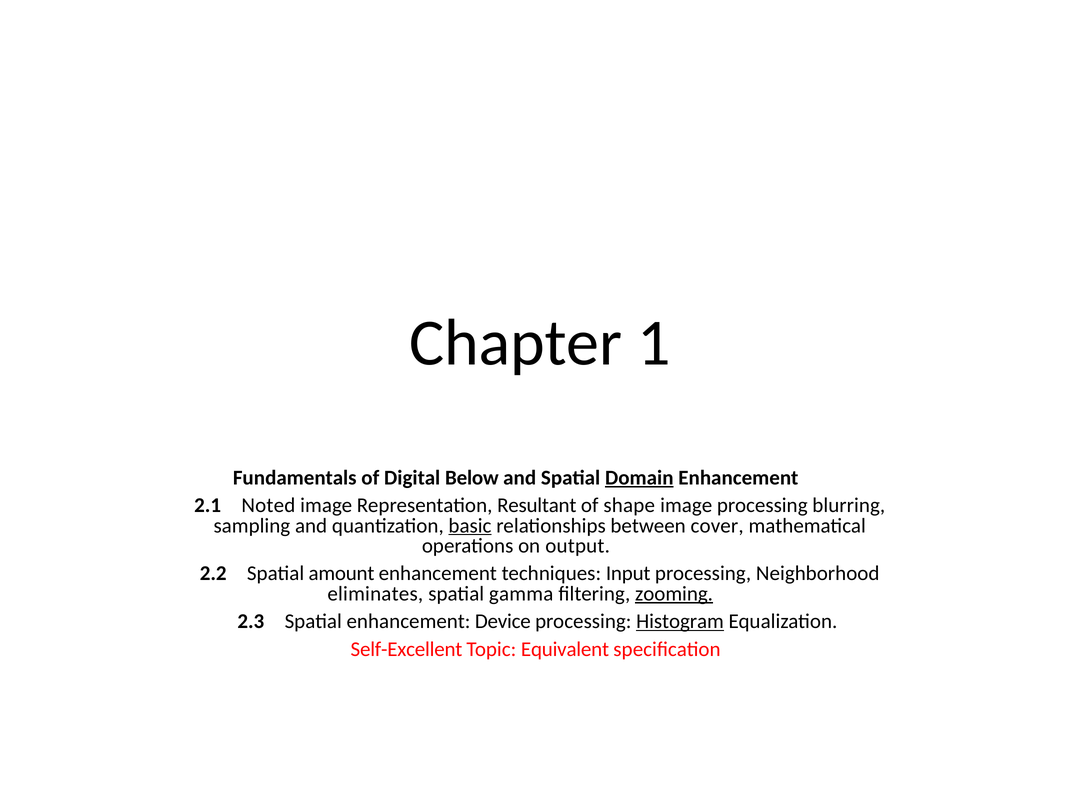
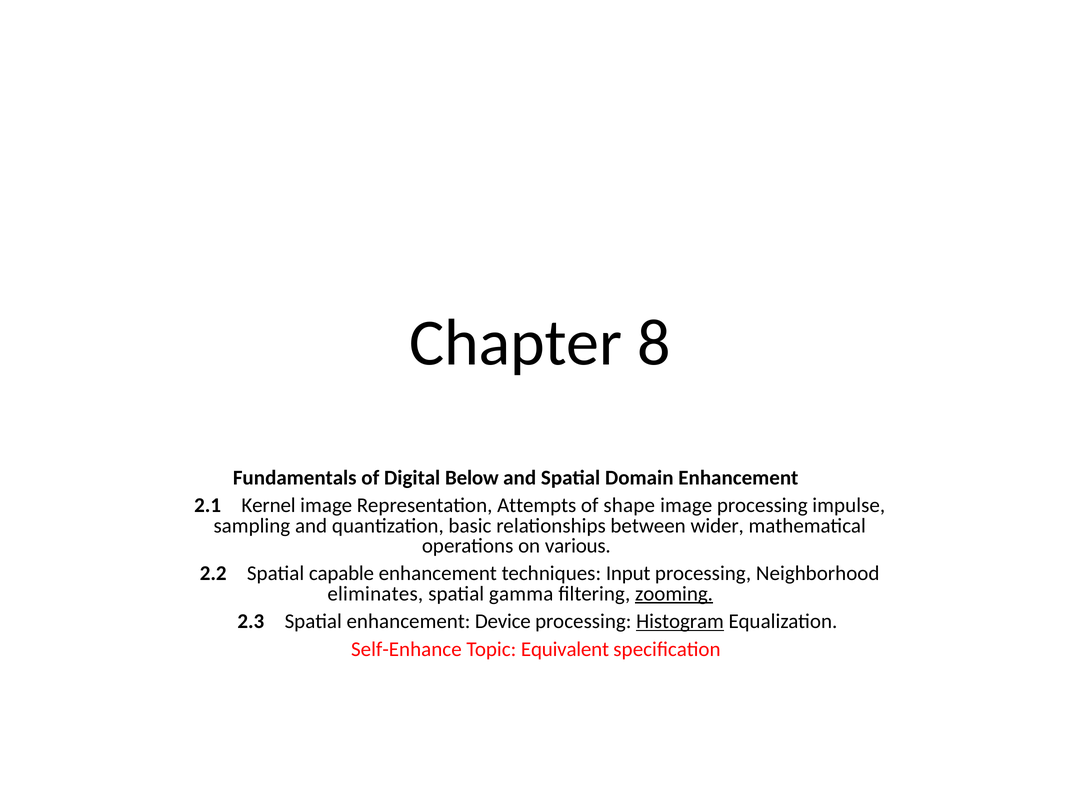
1: 1 -> 8
Domain underline: present -> none
Noted: Noted -> Kernel
Resultant: Resultant -> Attempts
blurring: blurring -> impulse
basic underline: present -> none
cover: cover -> wider
output: output -> various
amount: amount -> capable
Self-Excellent: Self-Excellent -> Self-Enhance
